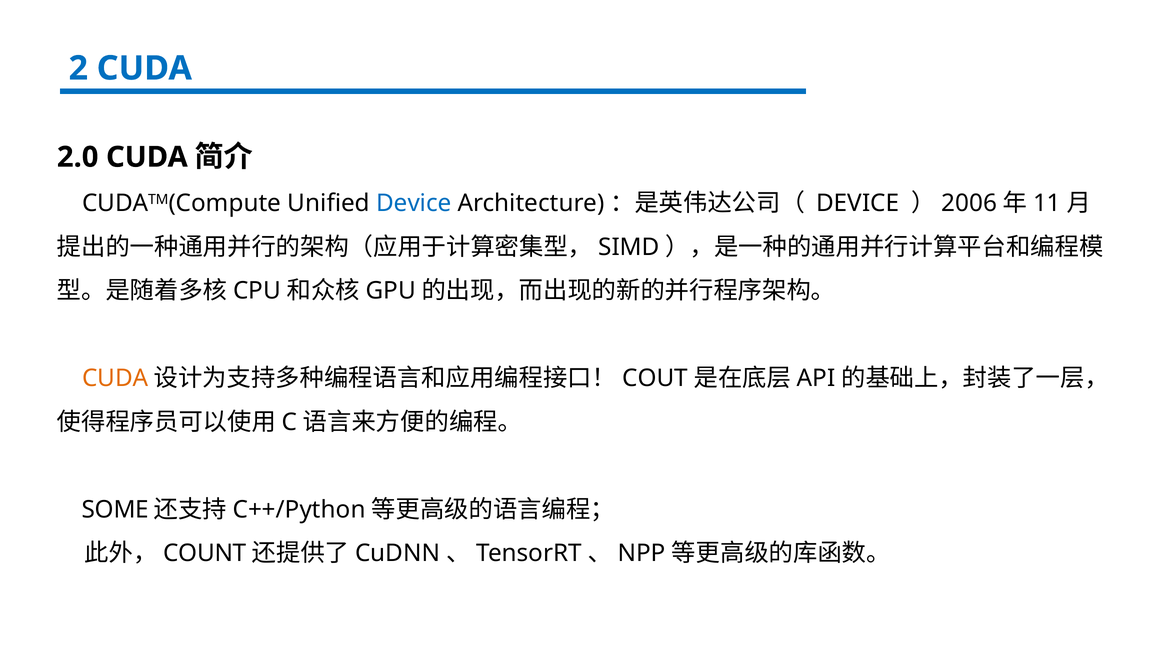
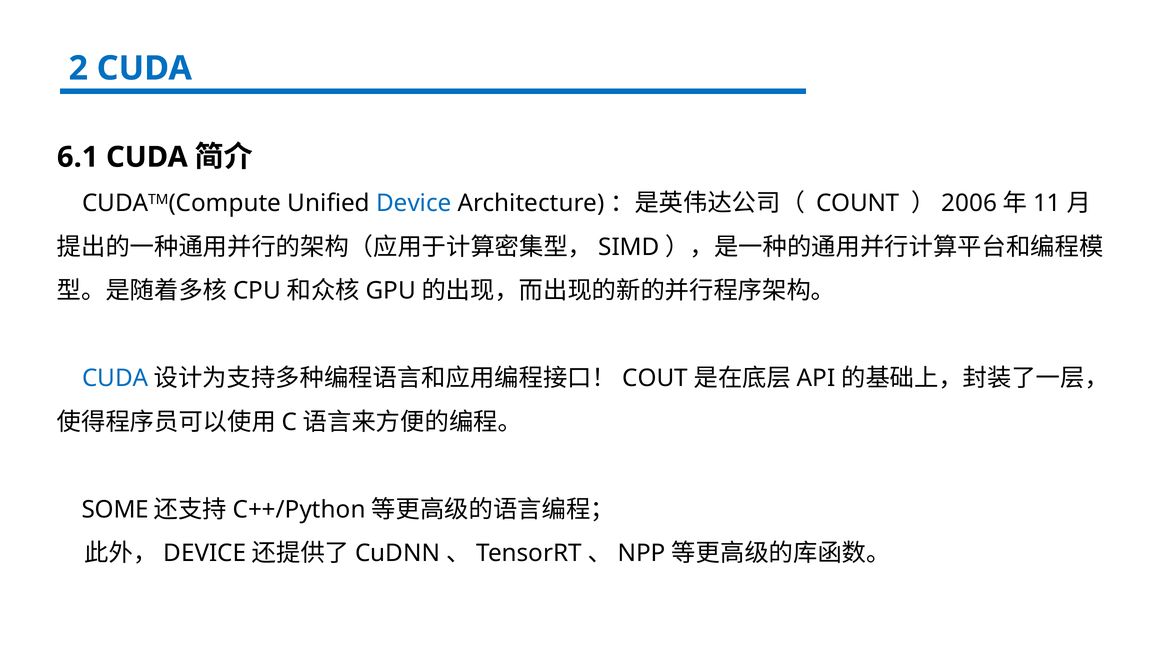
2.0: 2.0 -> 6.1
DEVICE at (858, 203): DEVICE -> COUNT
CUDA at (115, 378) colour: orange -> blue
COUNT at (205, 553): COUNT -> DEVICE
